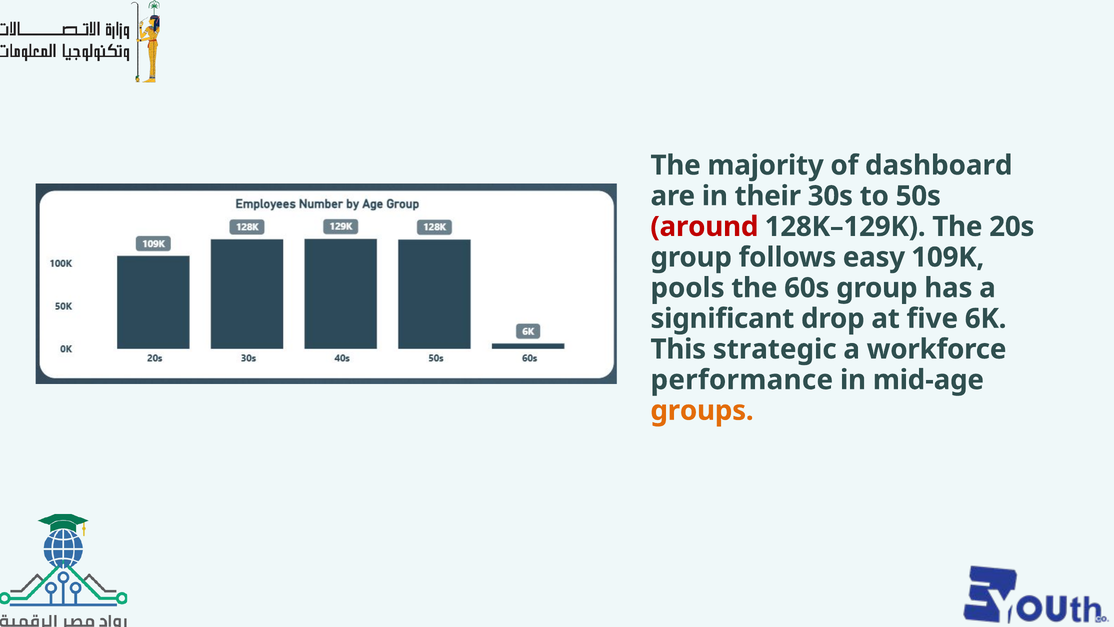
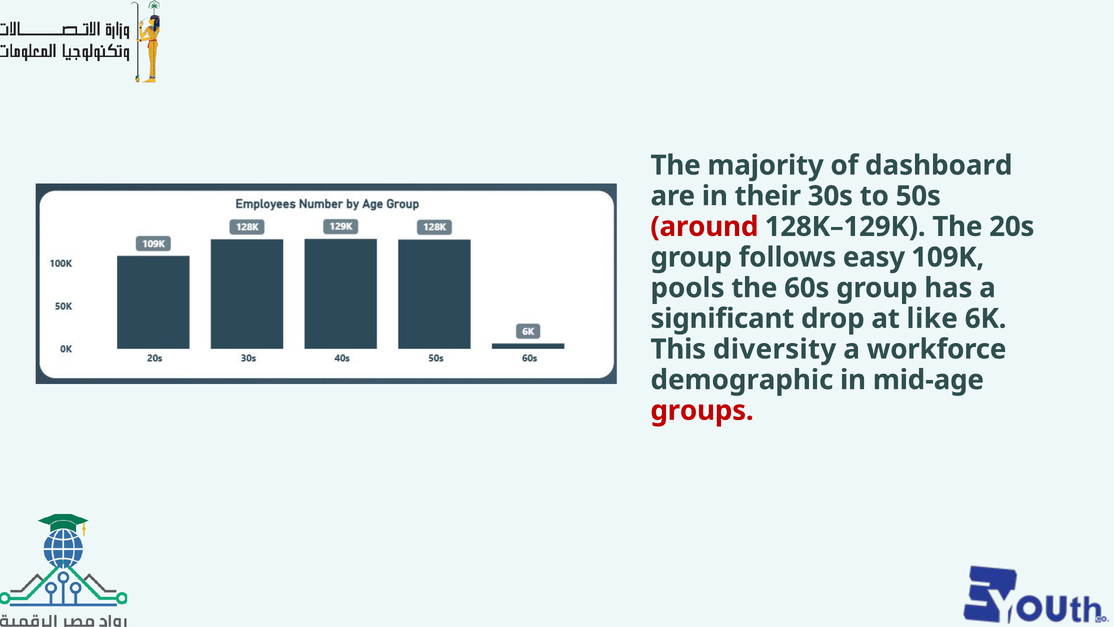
five: five -> like
strategic: strategic -> diversity
performance: performance -> demographic
groups colour: orange -> red
